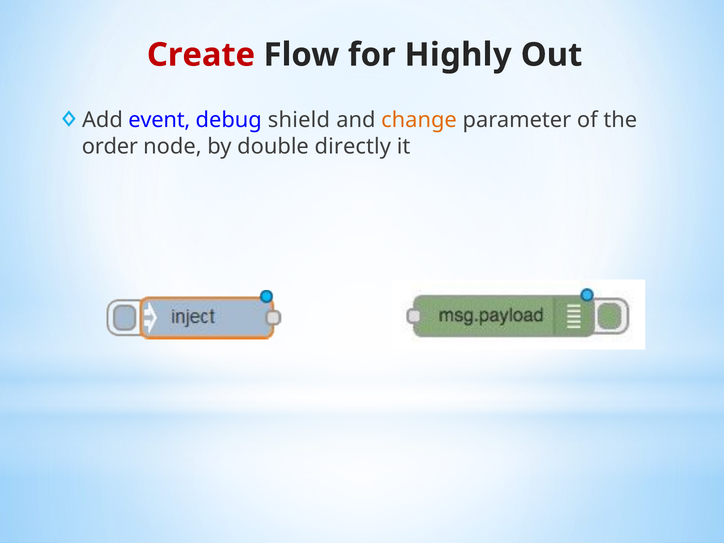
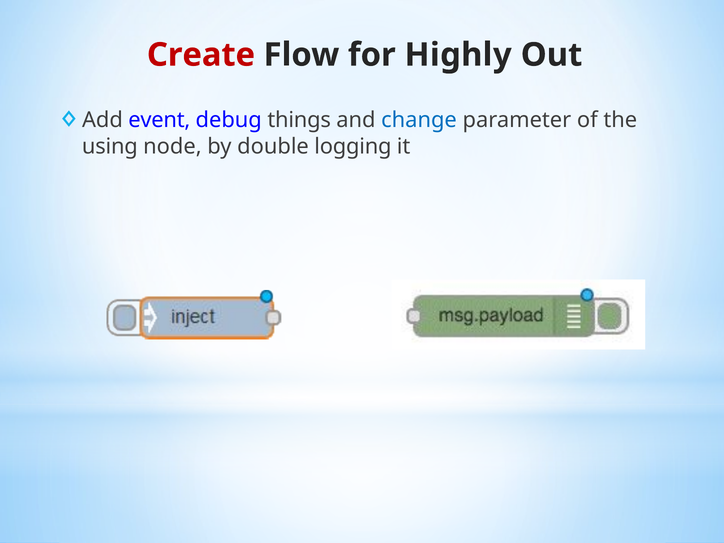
shield: shield -> things
change colour: orange -> blue
order: order -> using
directly: directly -> logging
